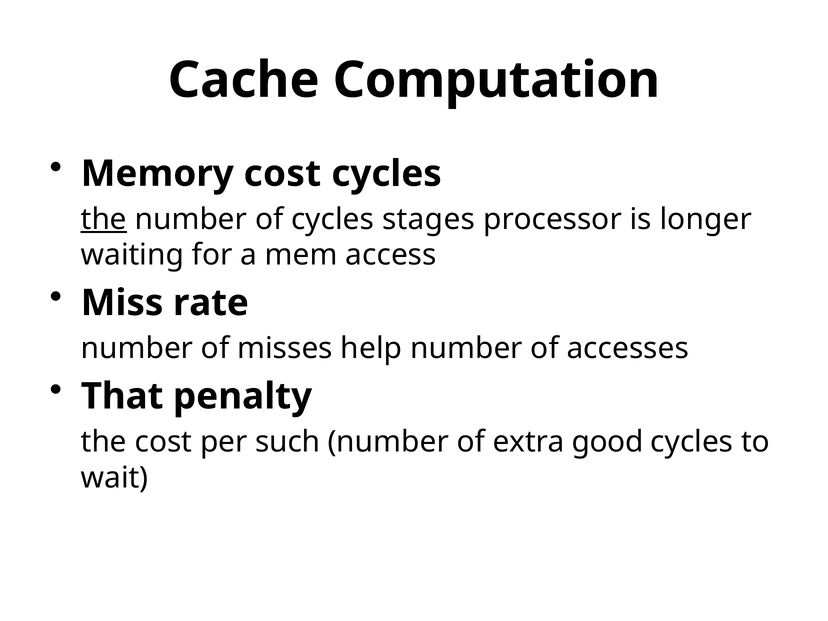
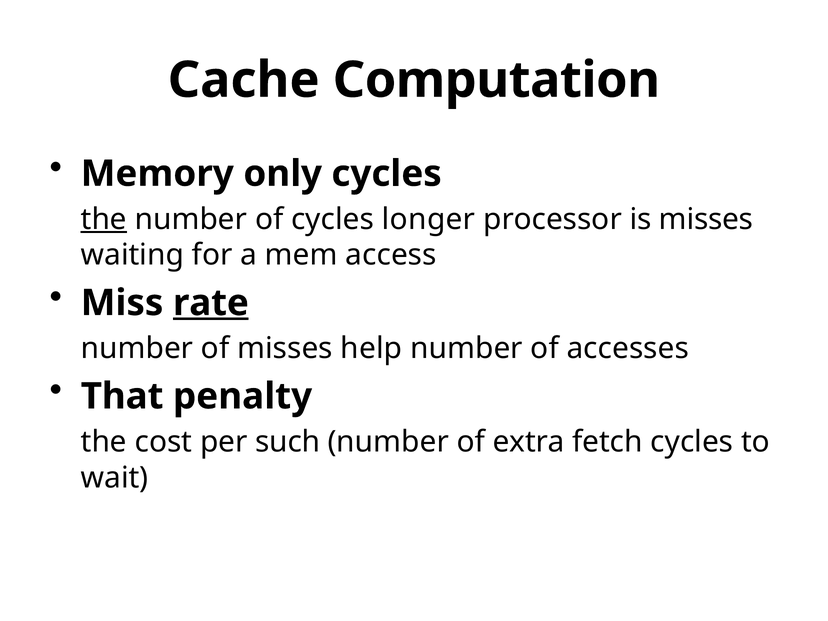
Memory cost: cost -> only
stages: stages -> longer
is longer: longer -> misses
rate underline: none -> present
good: good -> fetch
